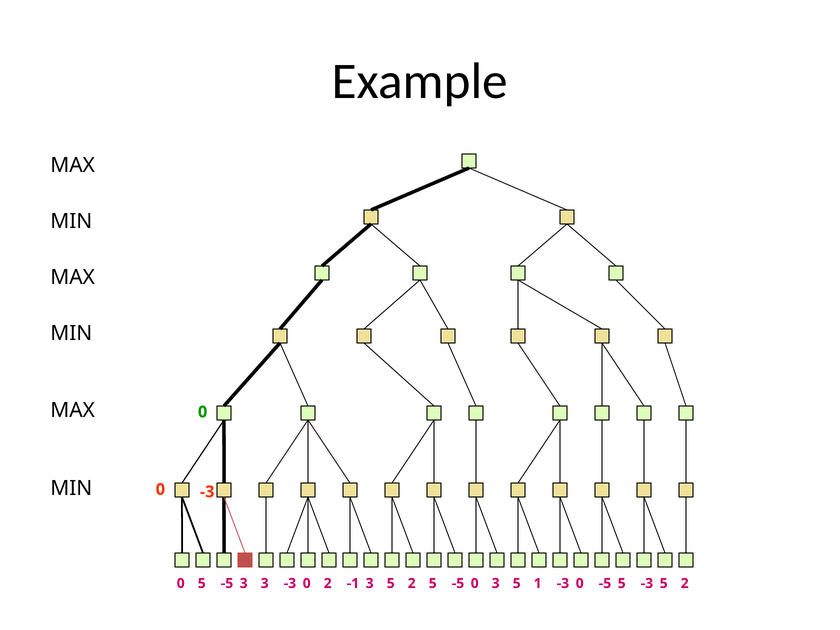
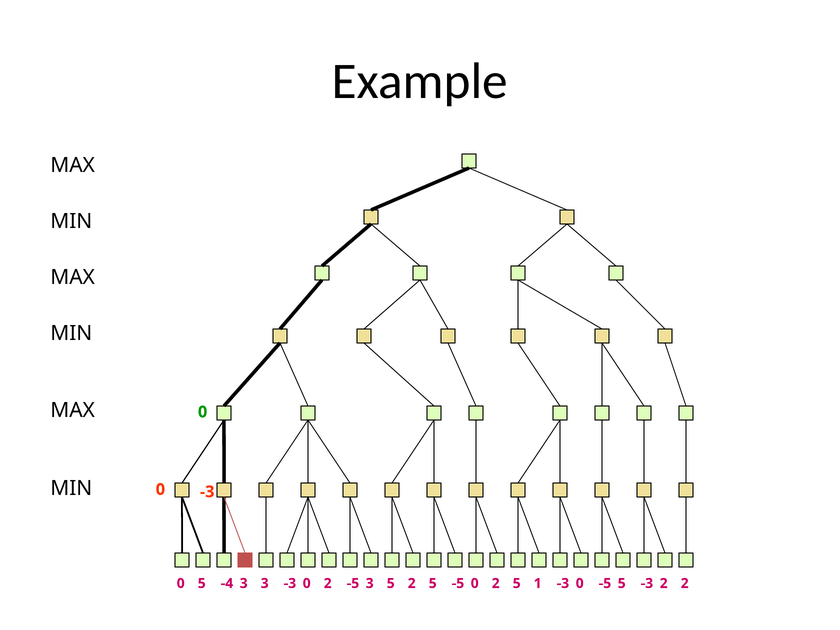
5 -5: -5 -> -4
-1 at (353, 583): -1 -> -5
3 at (496, 583): 3 -> 2
5 5: 5 -> 2
